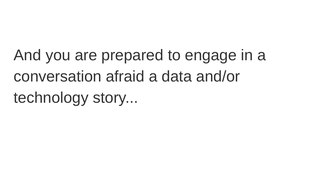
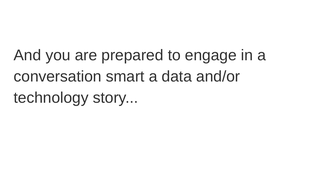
afraid: afraid -> smart
